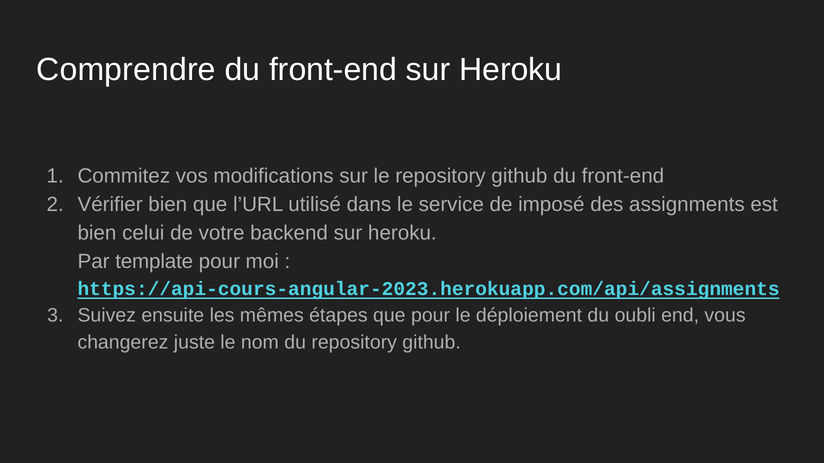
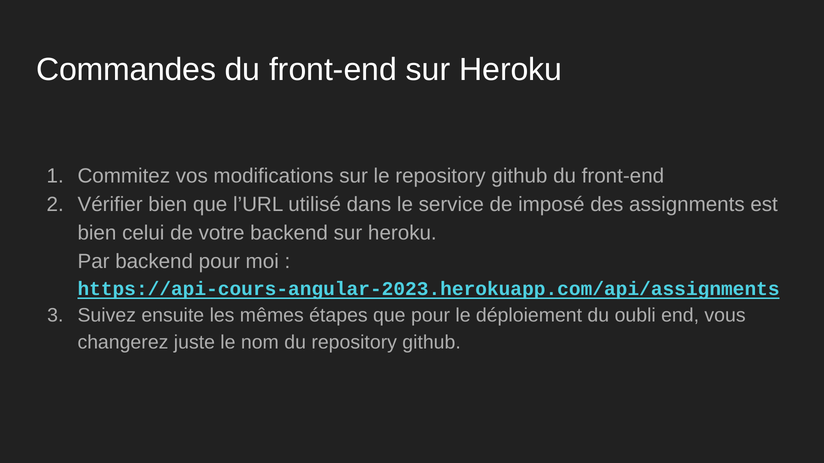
Comprendre: Comprendre -> Commandes
Par template: template -> backend
